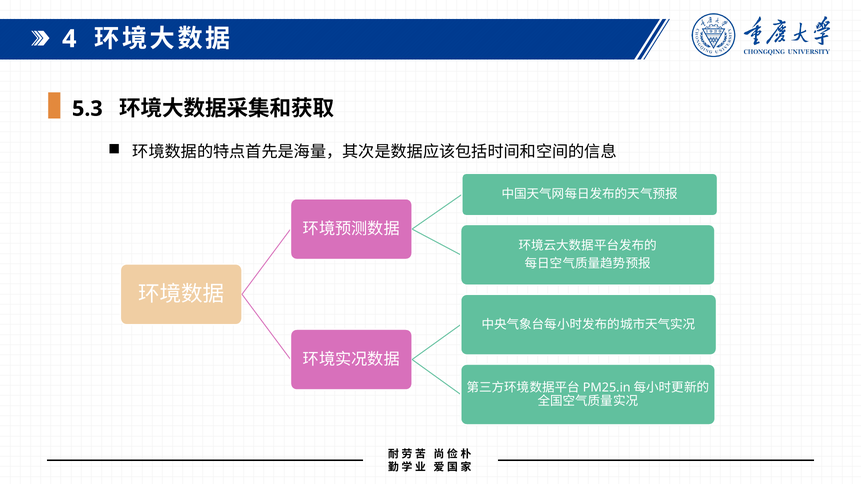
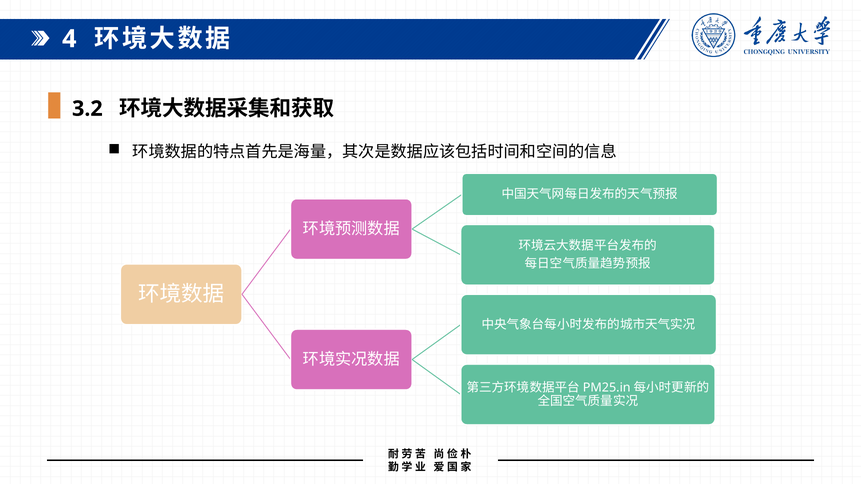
5.3: 5.3 -> 3.2
